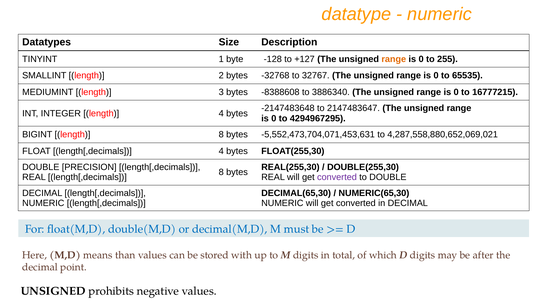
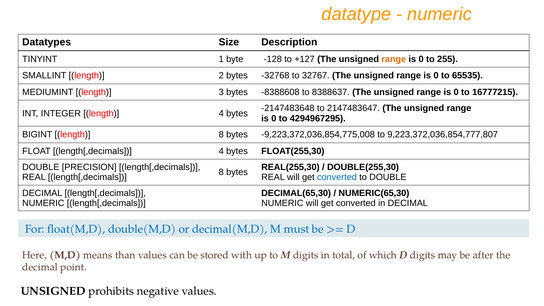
3886340: 3886340 -> 8388637
-5,552,473,704,071,453,631: -5,552,473,704,071,453,631 -> -9,223,372,036,854,775,008
4,287,558,880,652,069,021: 4,287,558,880,652,069,021 -> 9,223,372,036,854,777,807
converted at (337, 177) colour: purple -> blue
